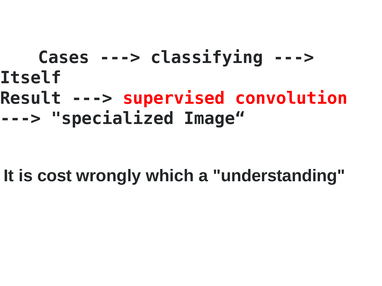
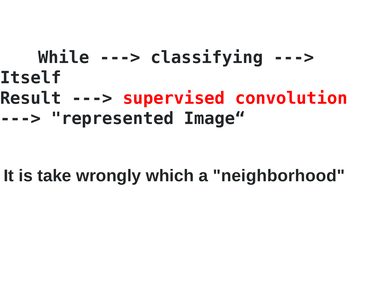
Cases: Cases -> While
specialized: specialized -> represented
cost: cost -> take
understanding: understanding -> neighborhood
